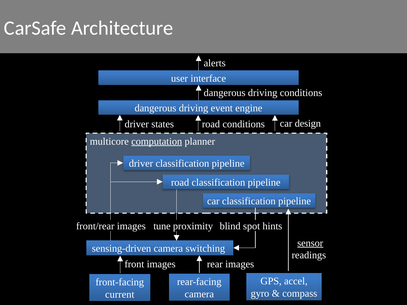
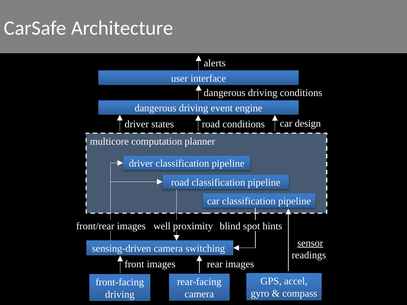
computation underline: present -> none
tune: tune -> well
current at (120, 295): current -> driving
